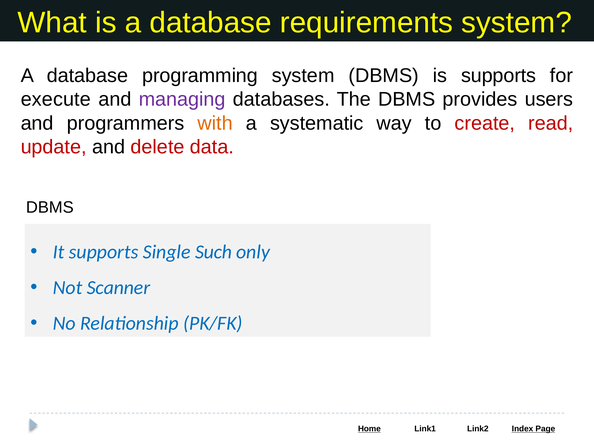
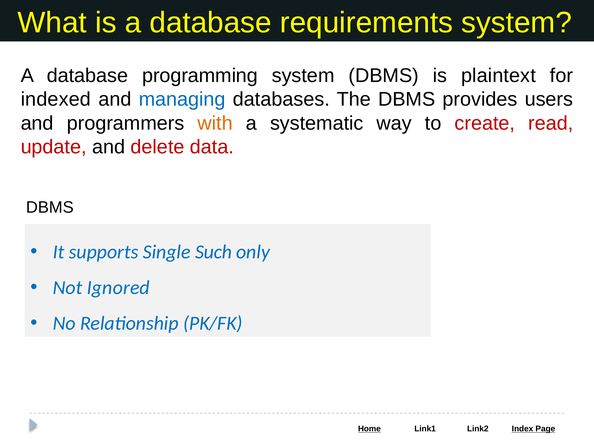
is supports: supports -> plaintext
execute: execute -> indexed
managing colour: purple -> blue
Scanner: Scanner -> Ignored
